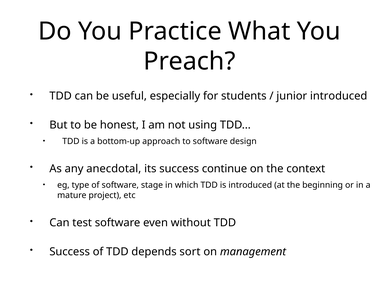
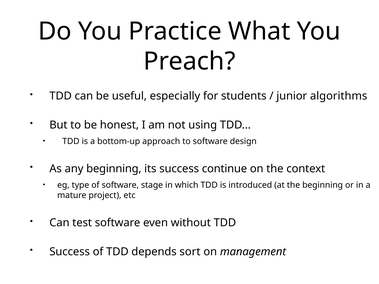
junior introduced: introduced -> algorithms
any anecdotal: anecdotal -> beginning
